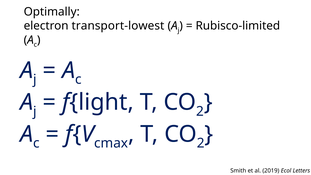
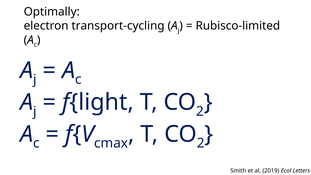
transport-lowest: transport-lowest -> transport-cycling
